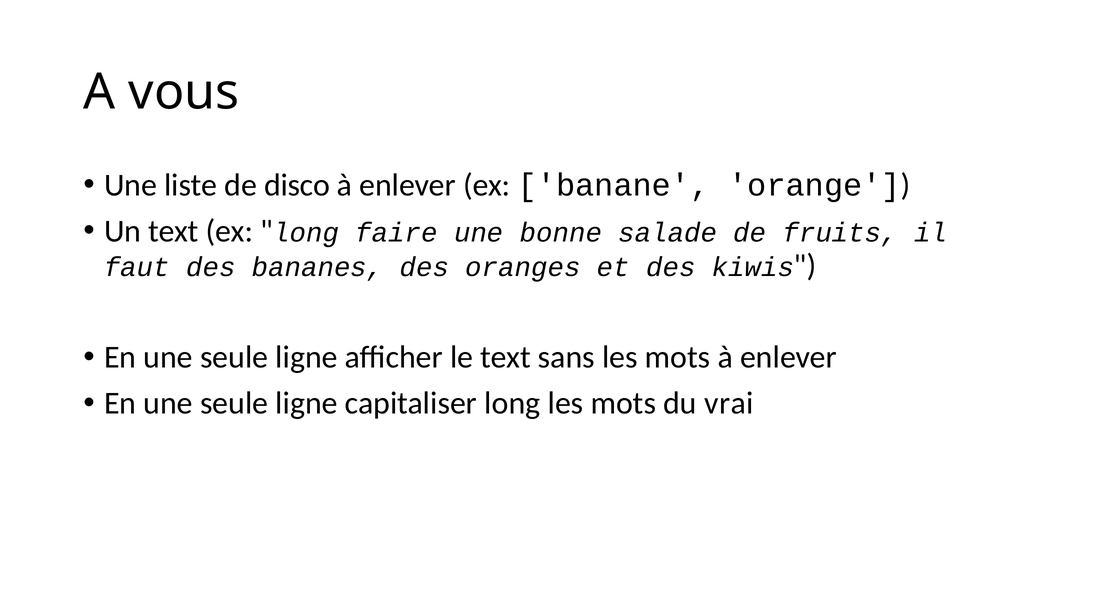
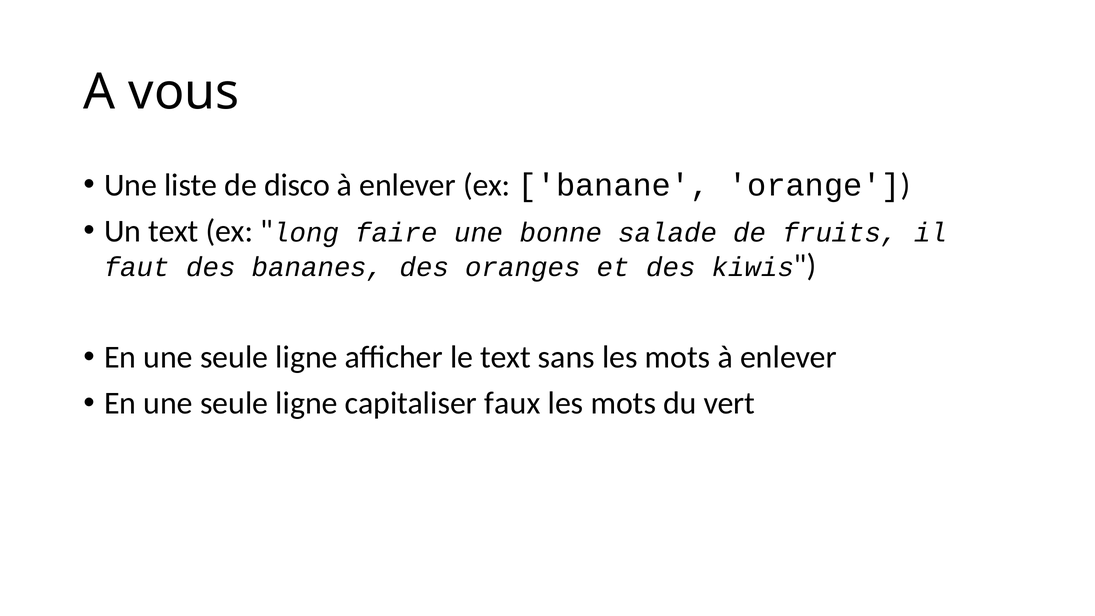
capitaliser long: long -> faux
vrai: vrai -> vert
